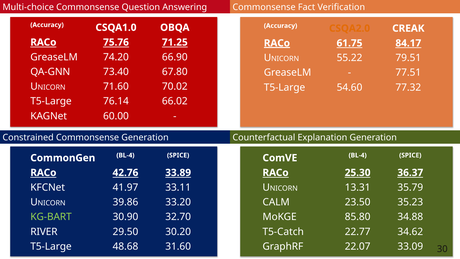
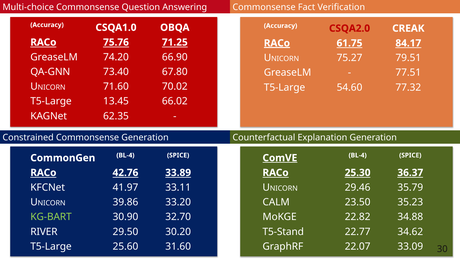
CSQA2.0 colour: orange -> red
55.22: 55.22 -> 75.27
76.14: 76.14 -> 13.45
60.00: 60.00 -> 62.35
ComVE underline: none -> present
13.31: 13.31 -> 29.46
85.80: 85.80 -> 22.82
T5-Catch: T5-Catch -> T5-Stand
48.68: 48.68 -> 25.60
